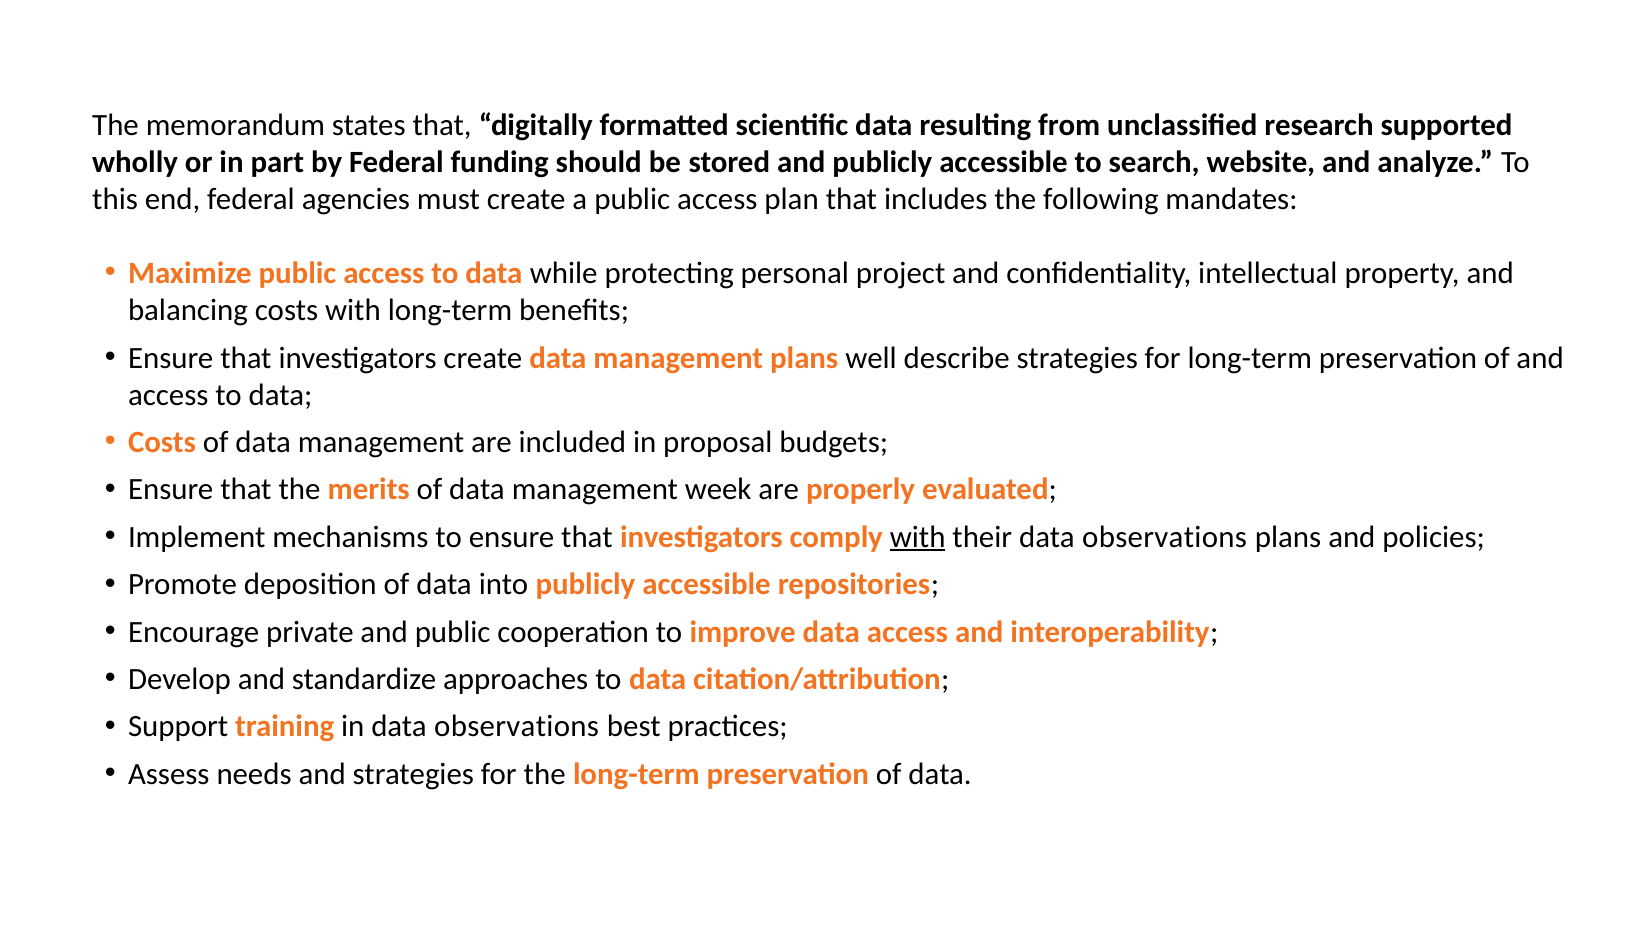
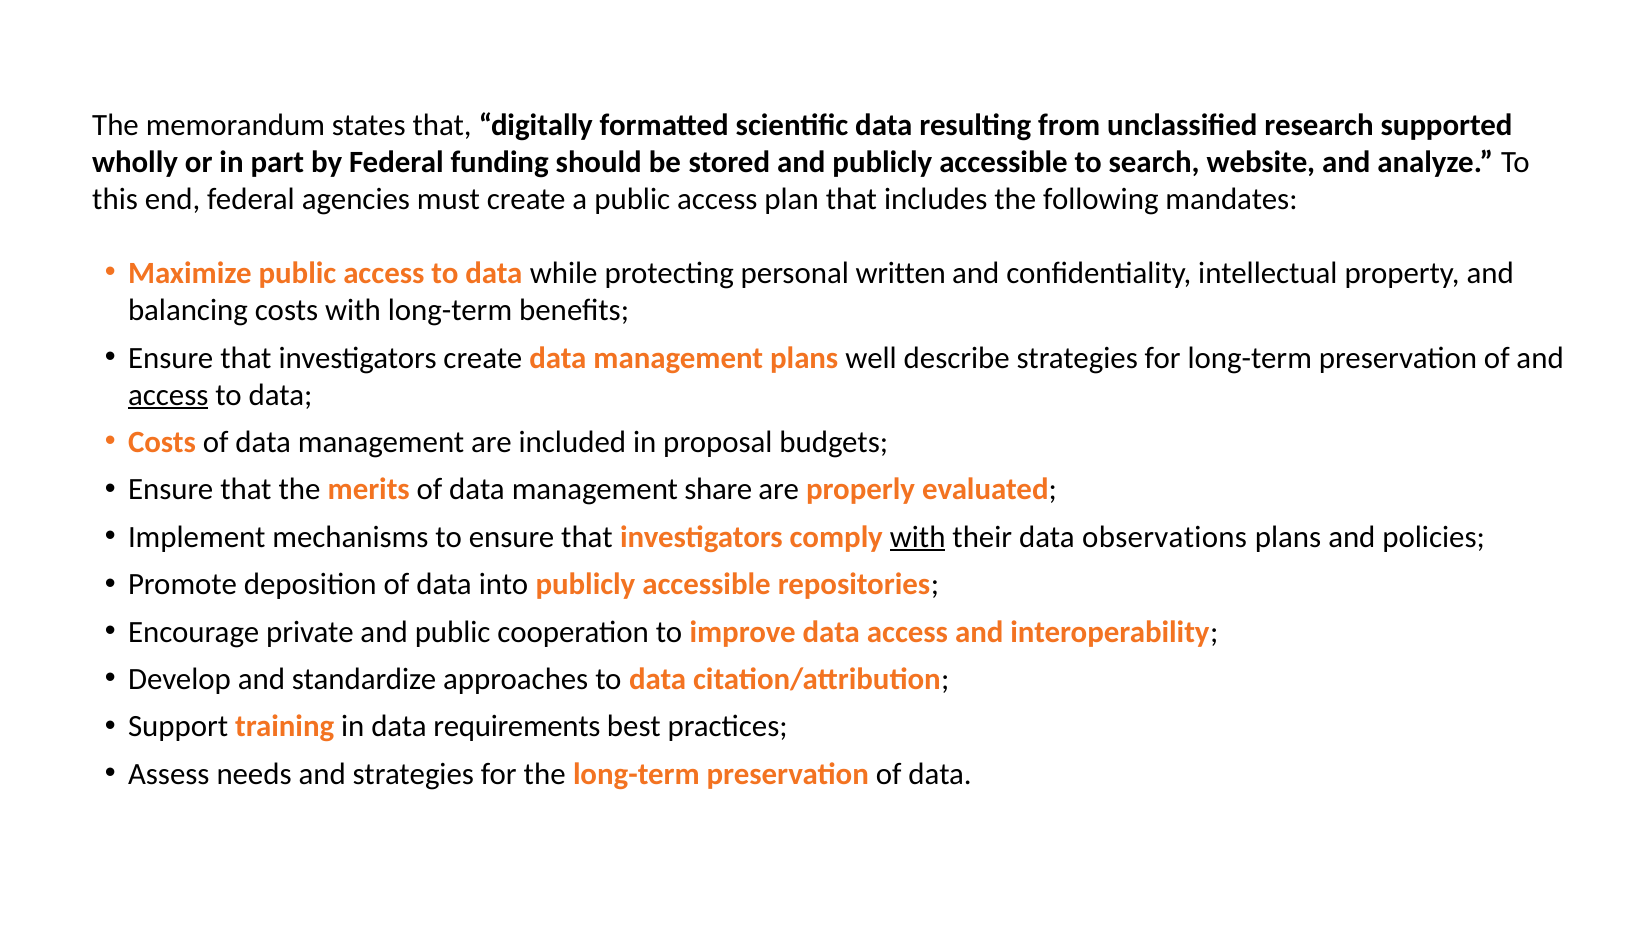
project: project -> written
access at (168, 395) underline: none -> present
week: week -> share
in data observations: observations -> requirements
